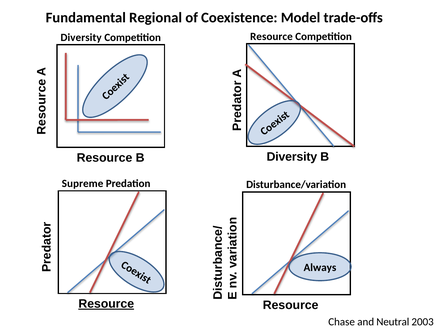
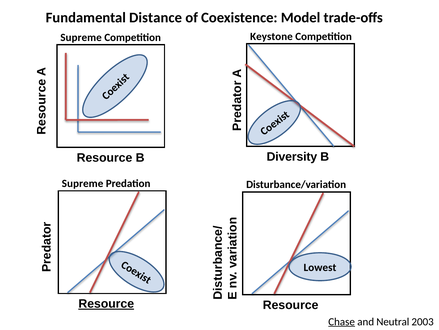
Regional: Regional -> Distance
Resource at (271, 36): Resource -> Keystone
Diversity at (81, 37): Diversity -> Supreme
Always: Always -> Lowest
Chase underline: none -> present
